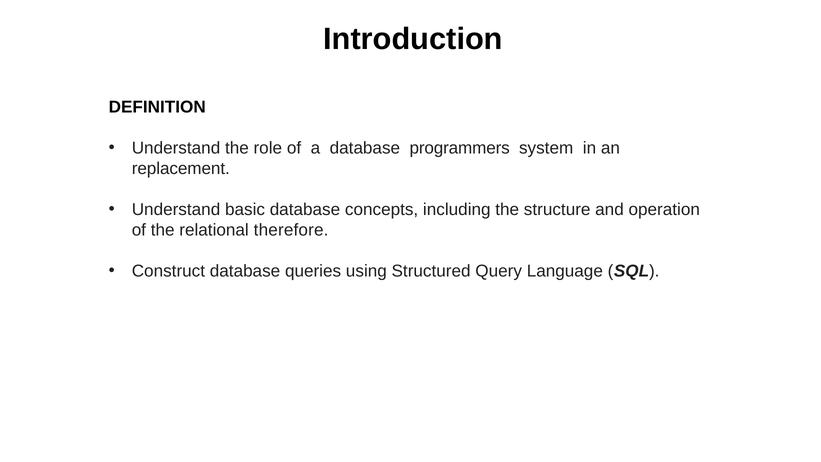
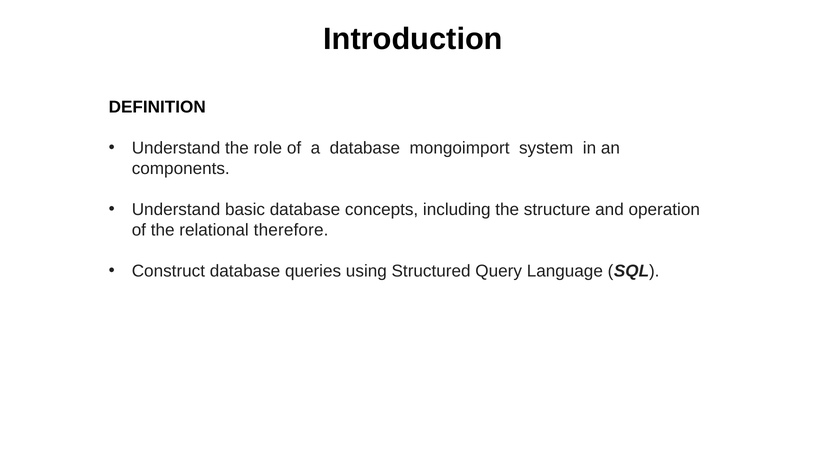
programmers: programmers -> mongoimport
replacement: replacement -> components
